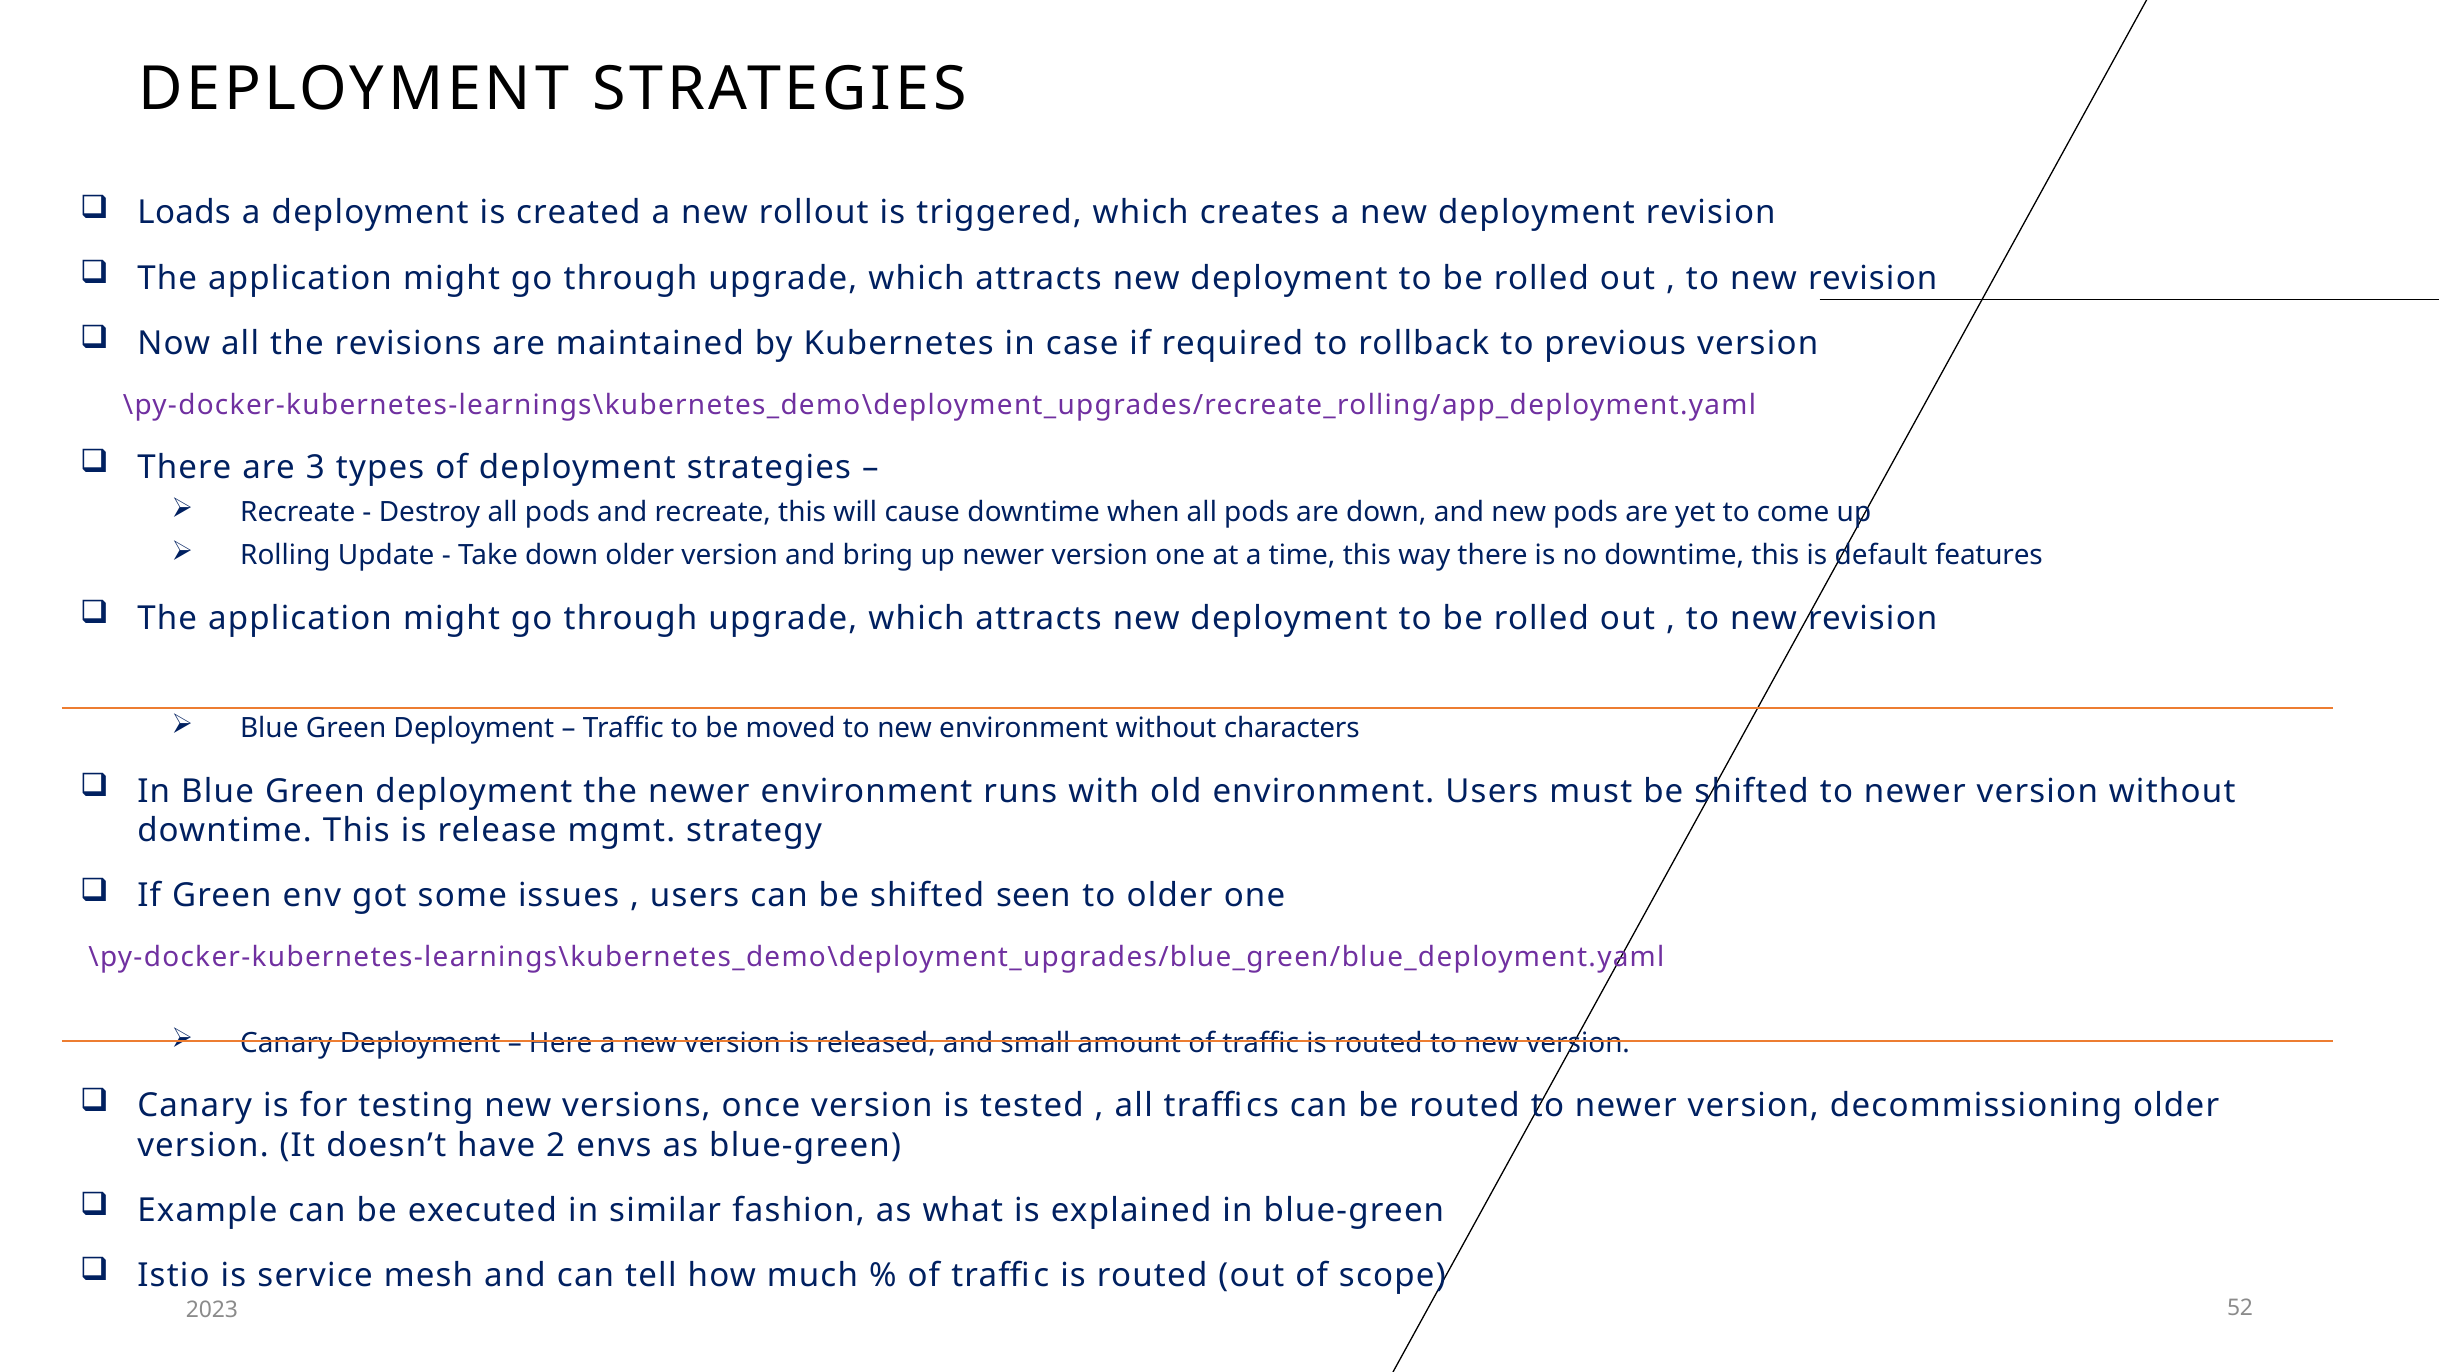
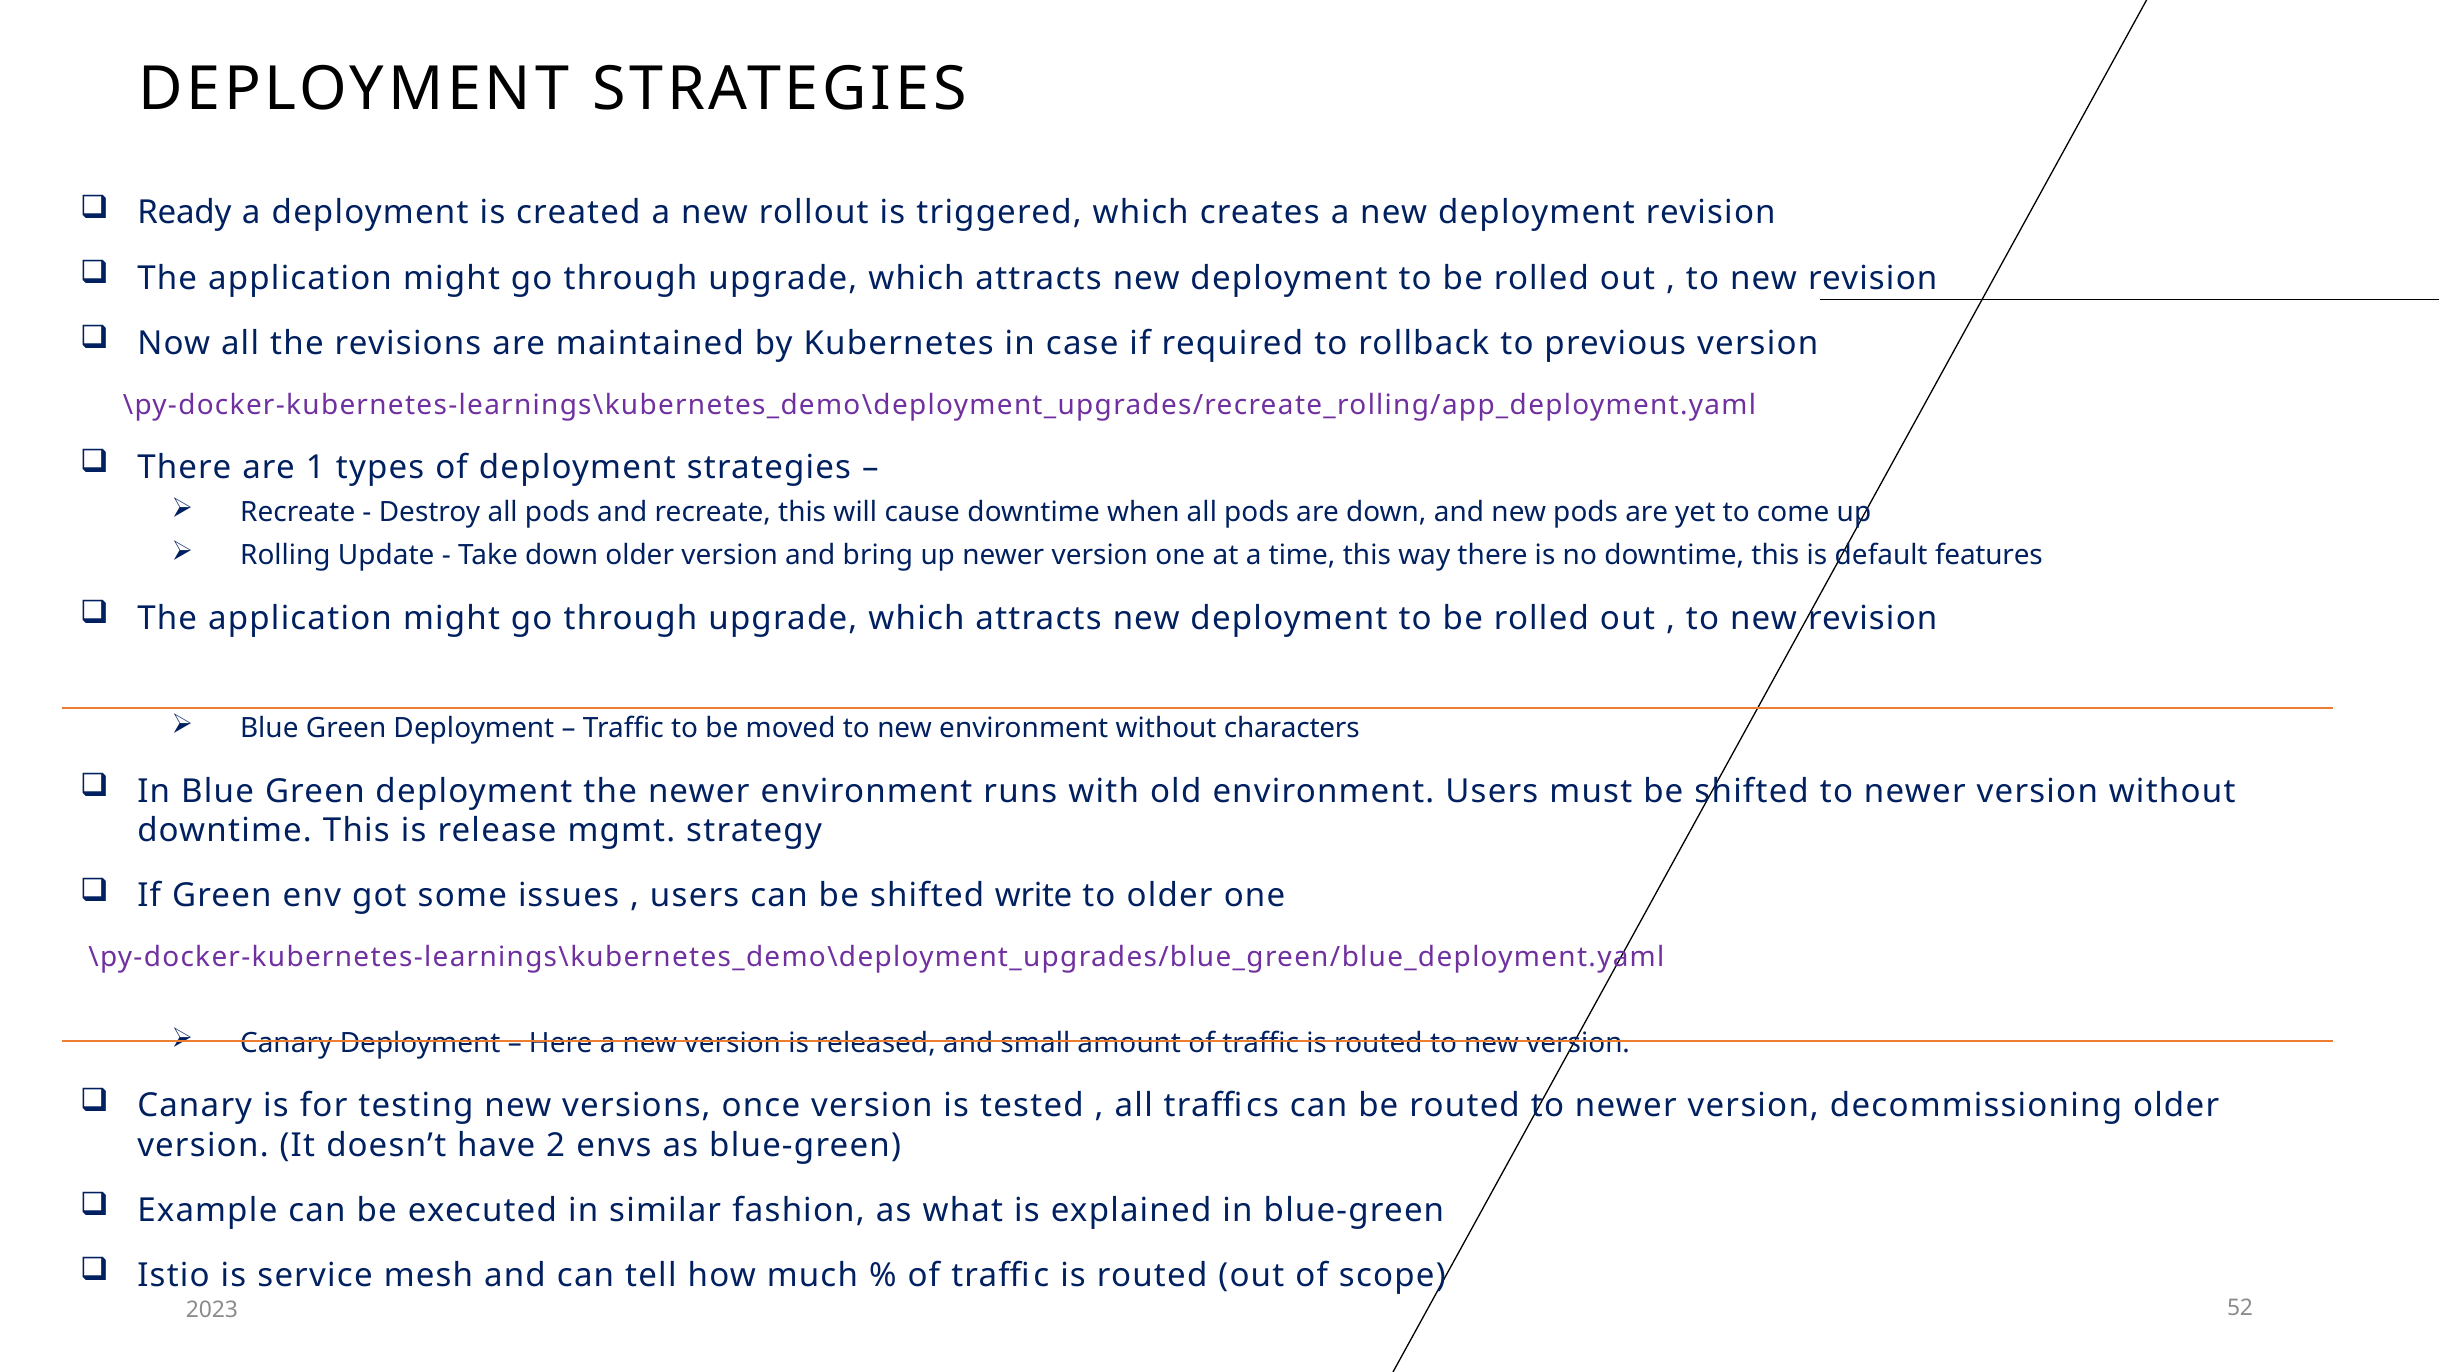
Loads: Loads -> Ready
3: 3 -> 1
seen: seen -> write
